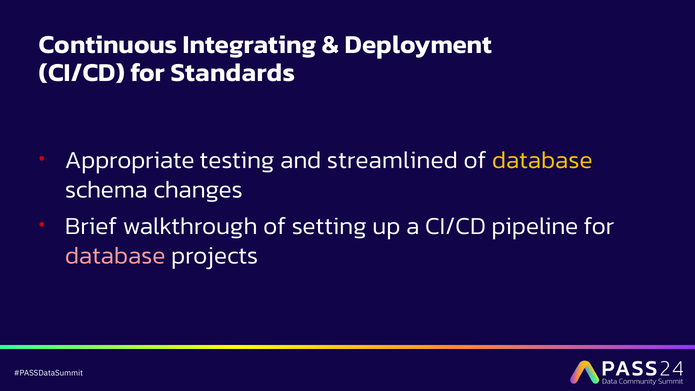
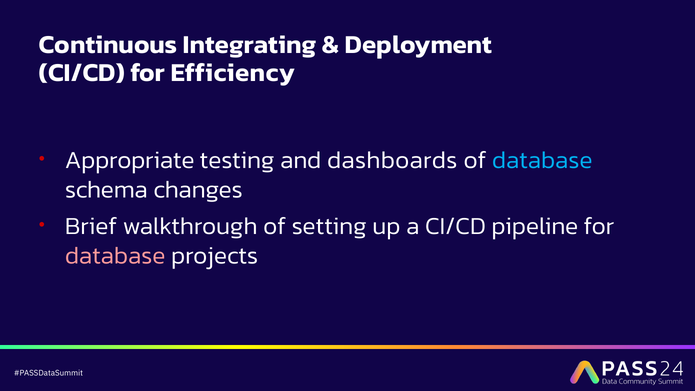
Standards: Standards -> Efficiency
streamlined: streamlined -> dashboards
database at (542, 160) colour: yellow -> light blue
